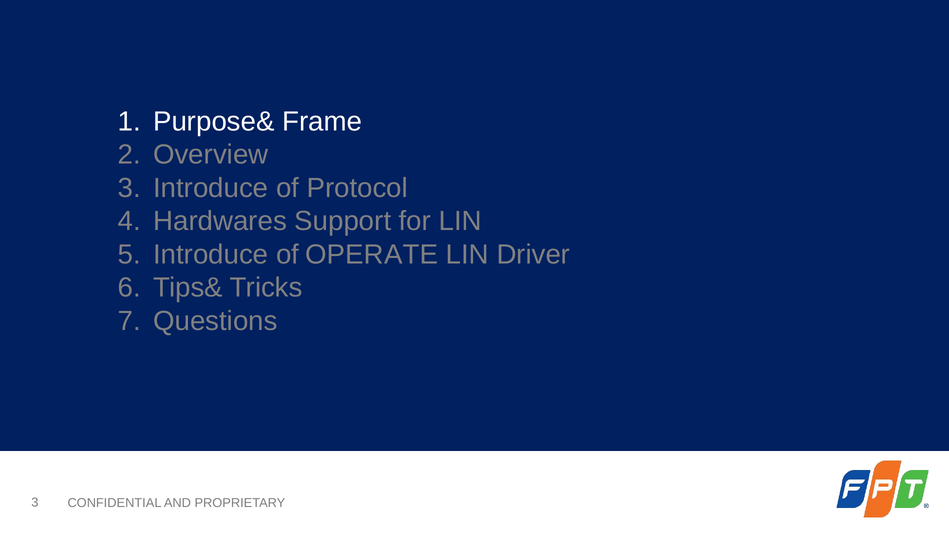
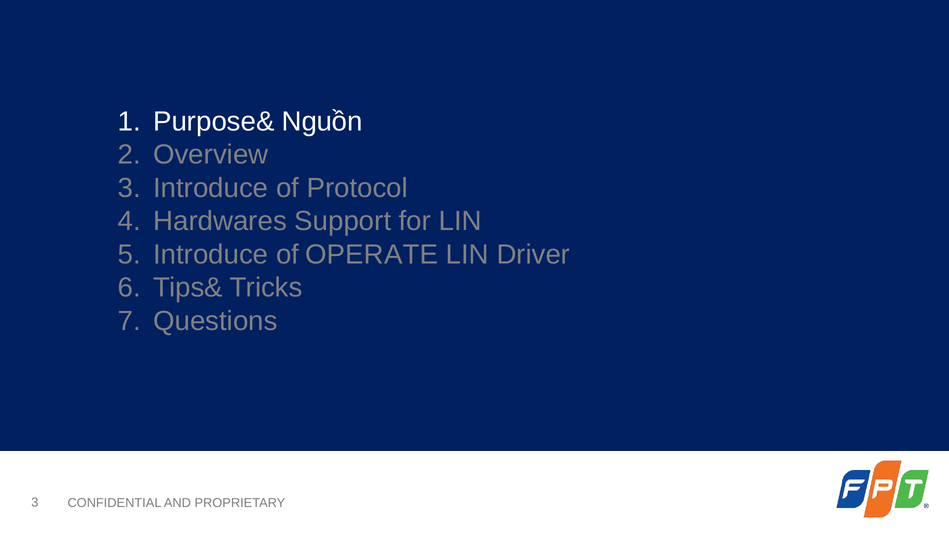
Frame: Frame -> Nguồn
